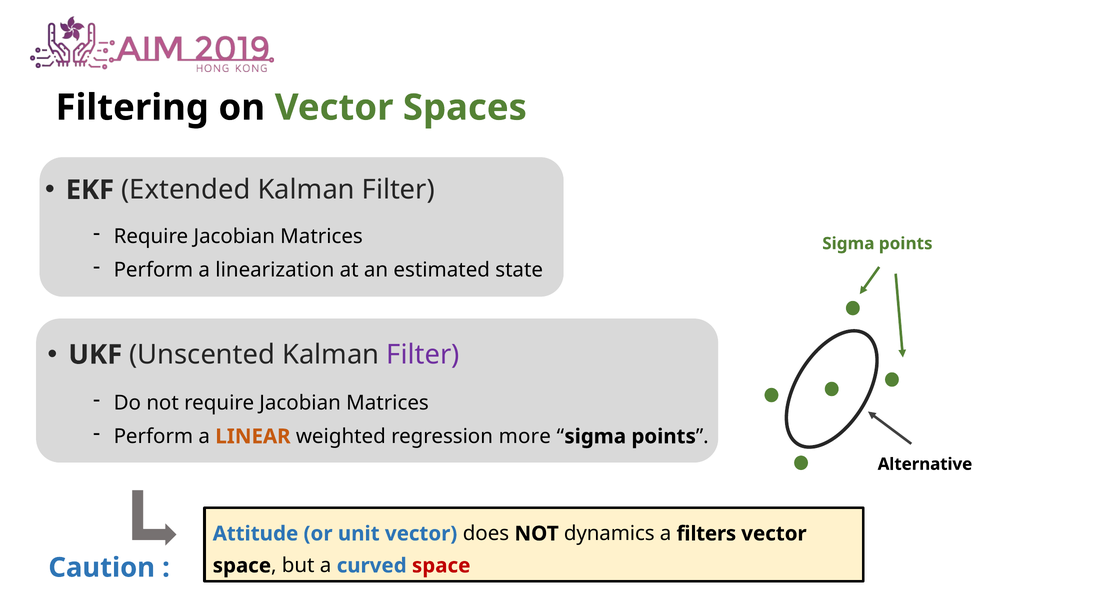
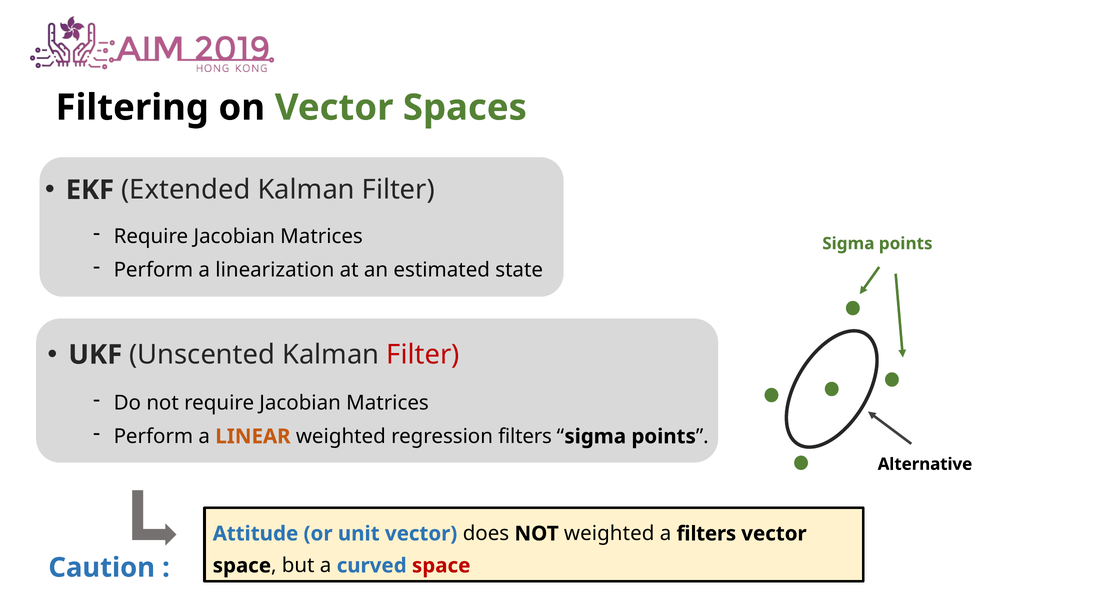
Filter at (423, 355) colour: purple -> red
regression more: more -> filters
NOT dynamics: dynamics -> weighted
